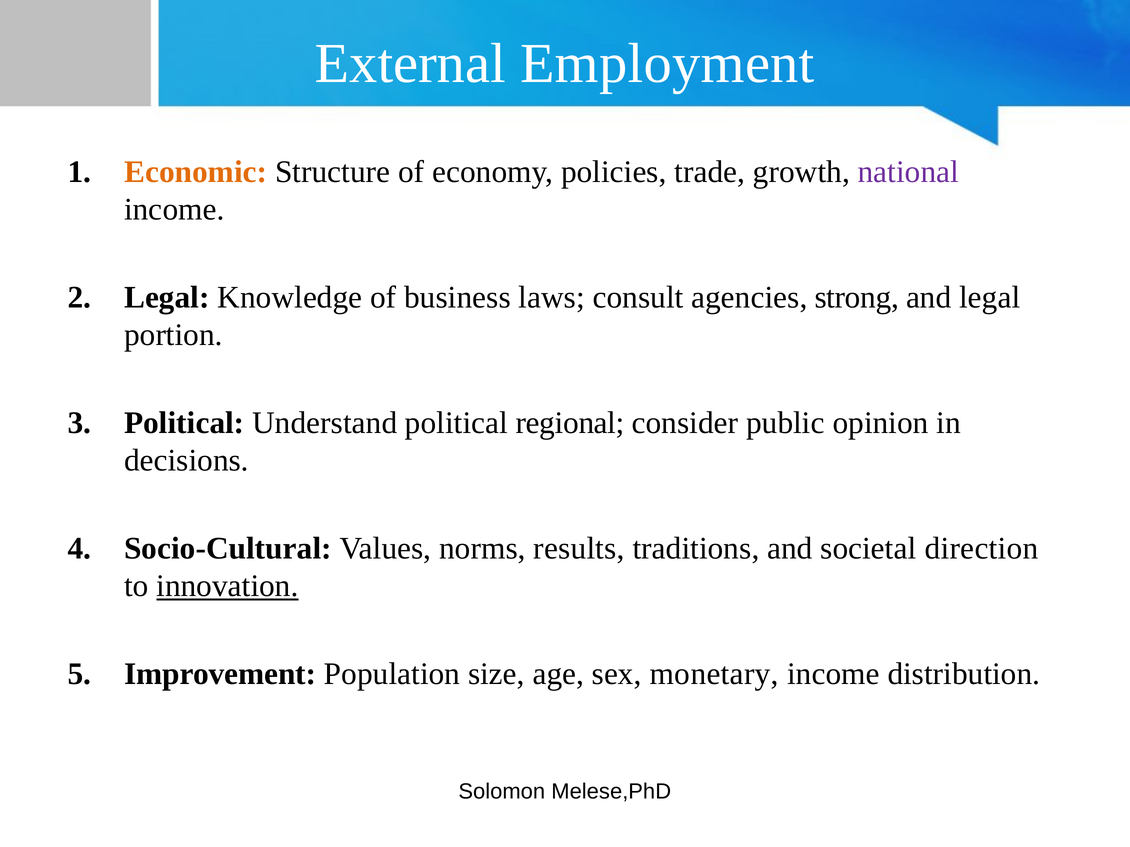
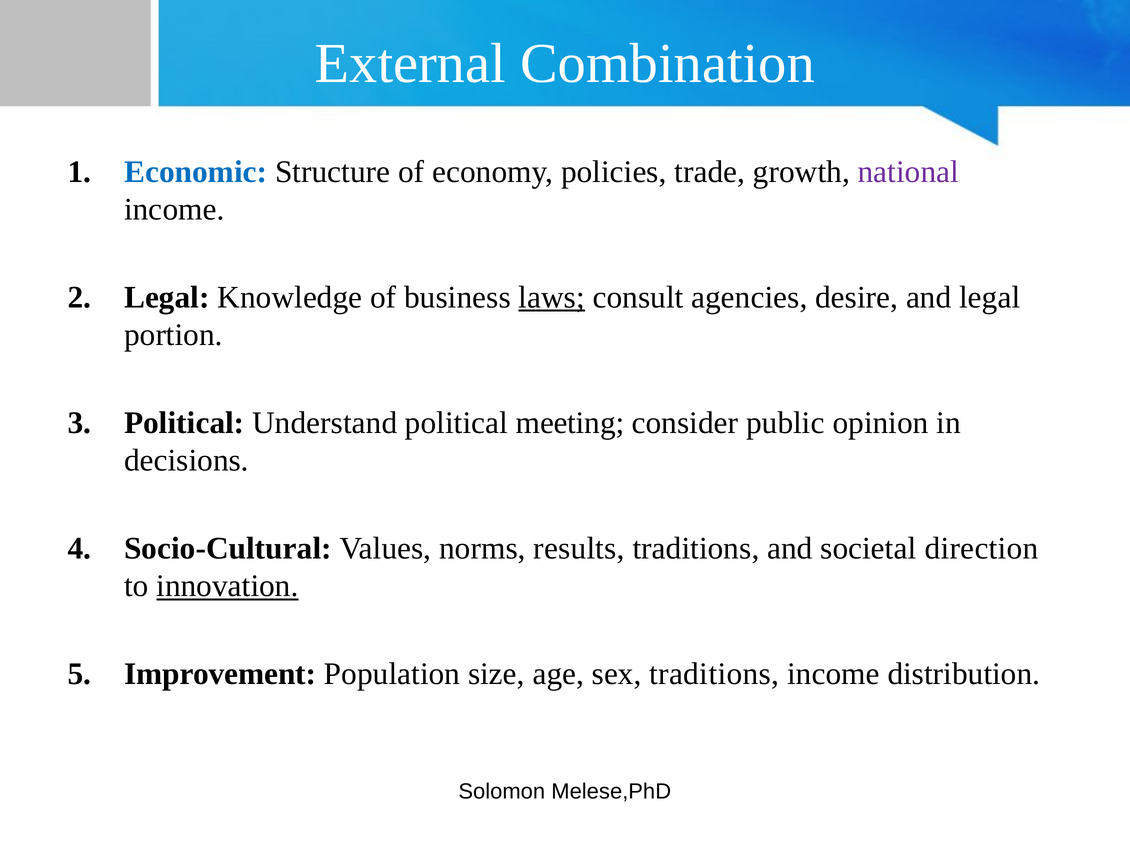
Employment: Employment -> Combination
Economic colour: orange -> blue
laws underline: none -> present
strong: strong -> desire
regional: regional -> meeting
sex monetary: monetary -> traditions
